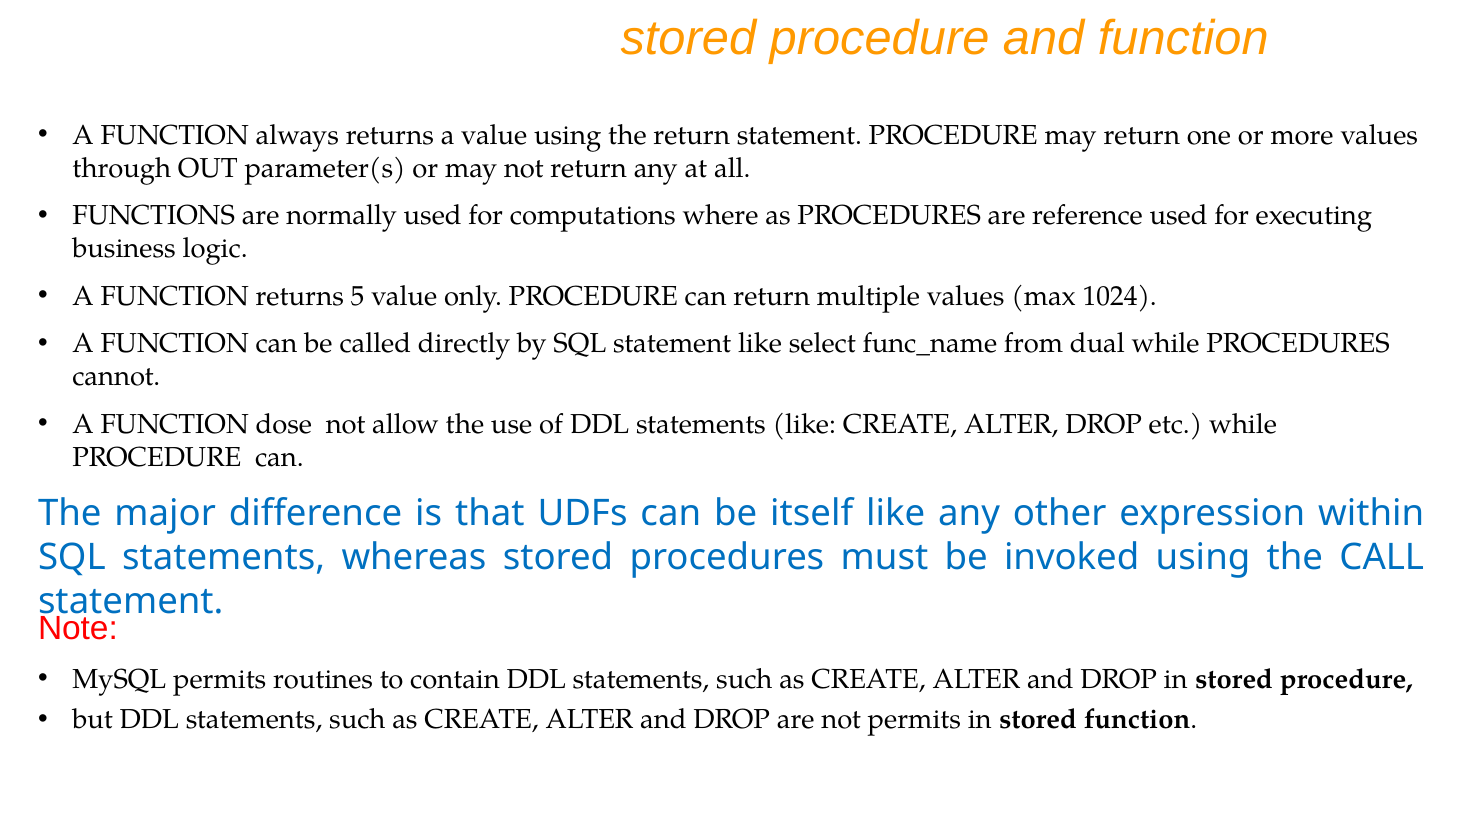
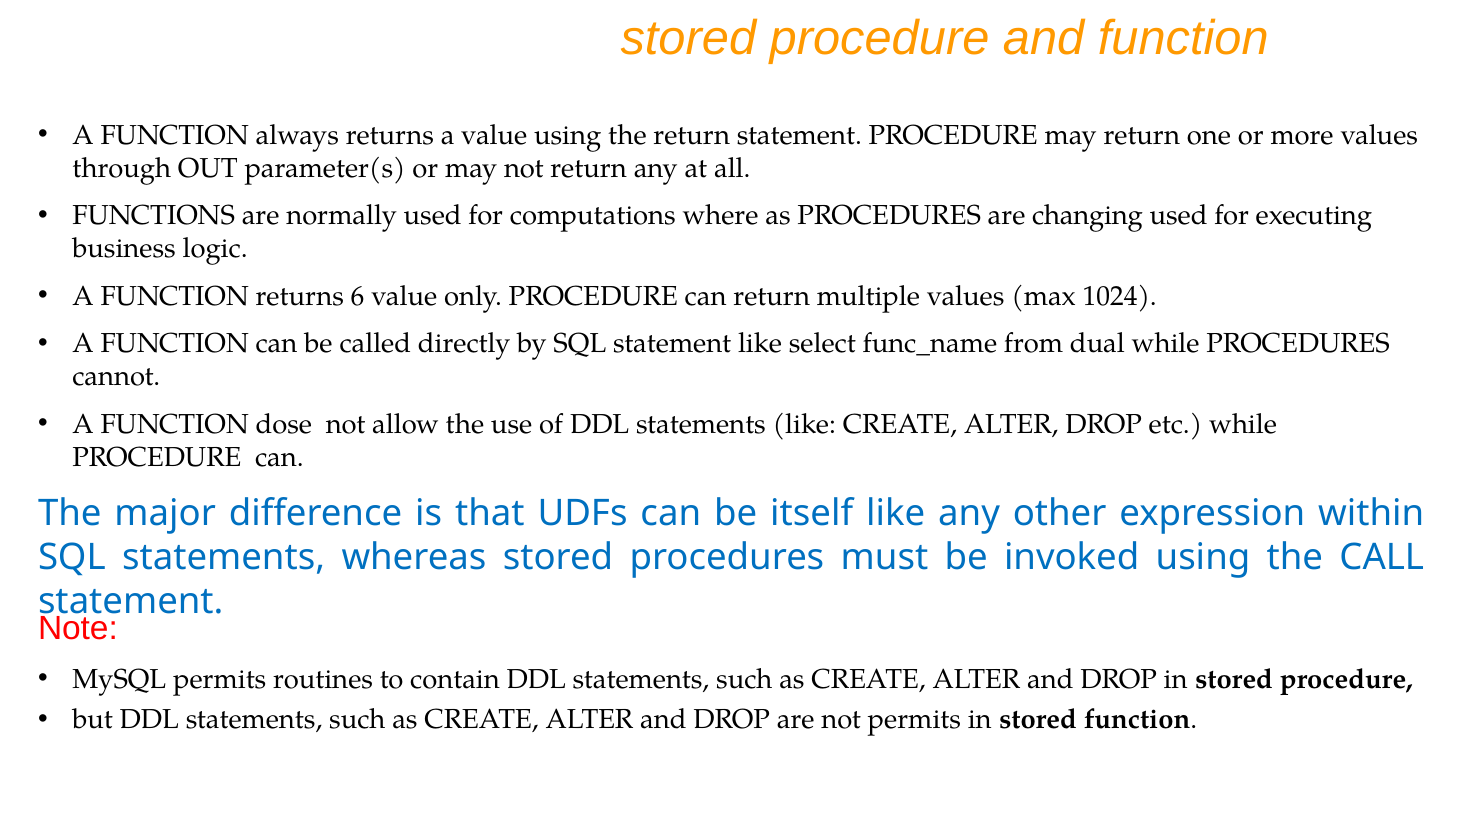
reference: reference -> changing
5: 5 -> 6
